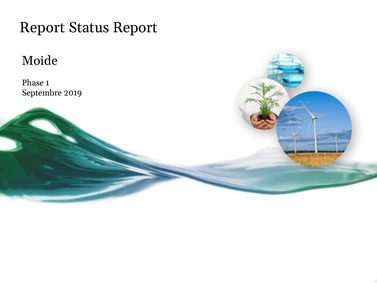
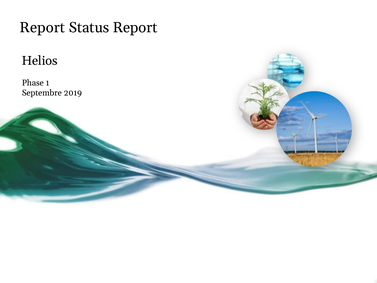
Moide: Moide -> Helios
